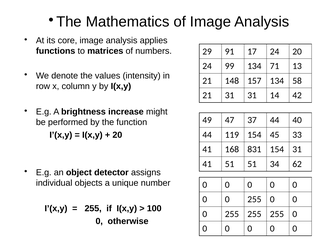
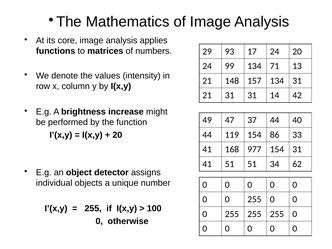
91: 91 -> 93
134 58: 58 -> 31
45: 45 -> 86
831: 831 -> 977
